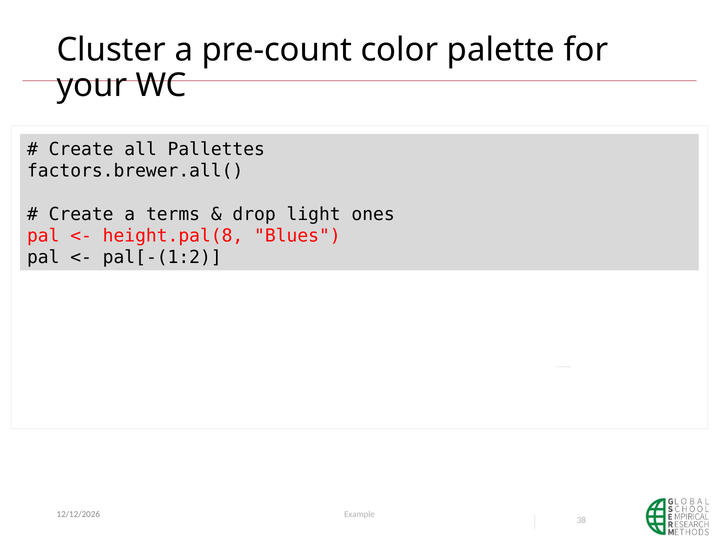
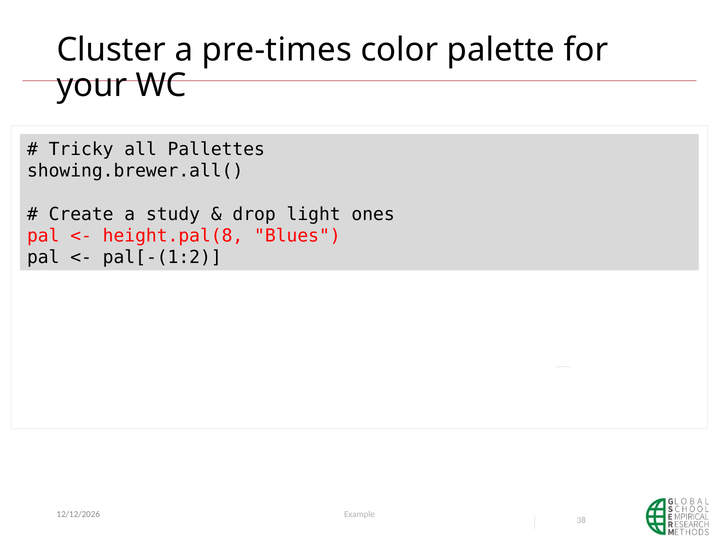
pre-count: pre-count -> pre-times
Create at (81, 150): Create -> Tricky
factors.brewer.all(: factors.brewer.all( -> showing.brewer.all(
terms: terms -> study
